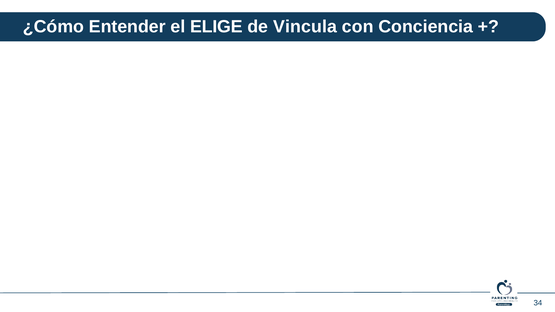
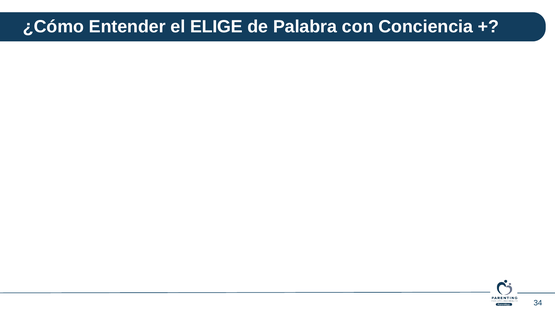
Vincula: Vincula -> Palabra
